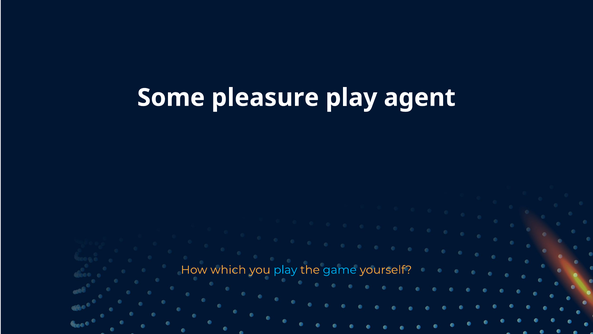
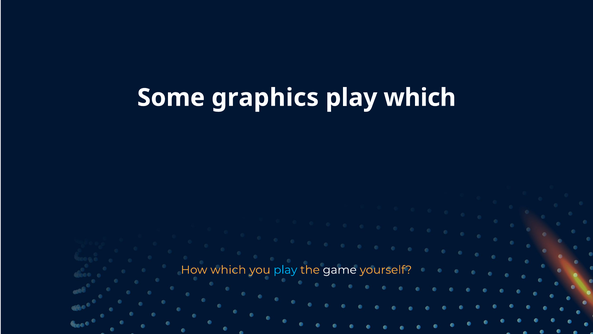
pleasure: pleasure -> graphics
play agent: agent -> which
game colour: light blue -> white
